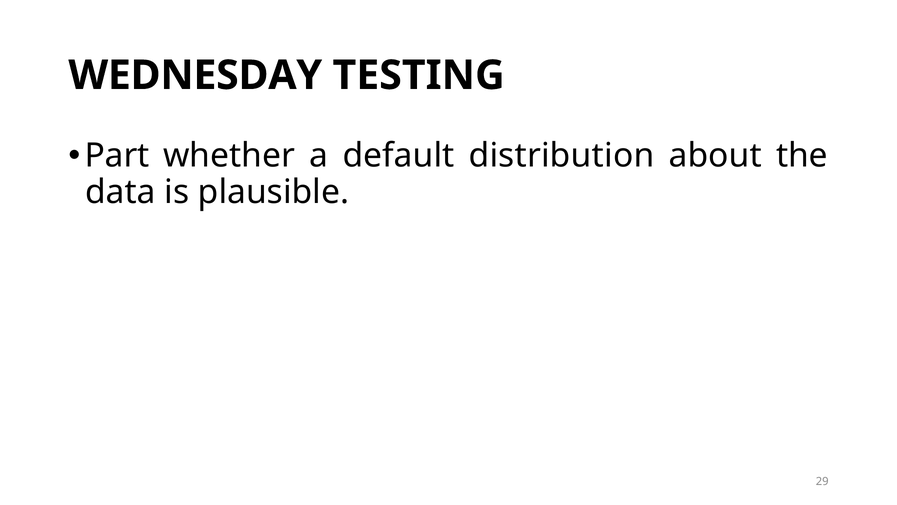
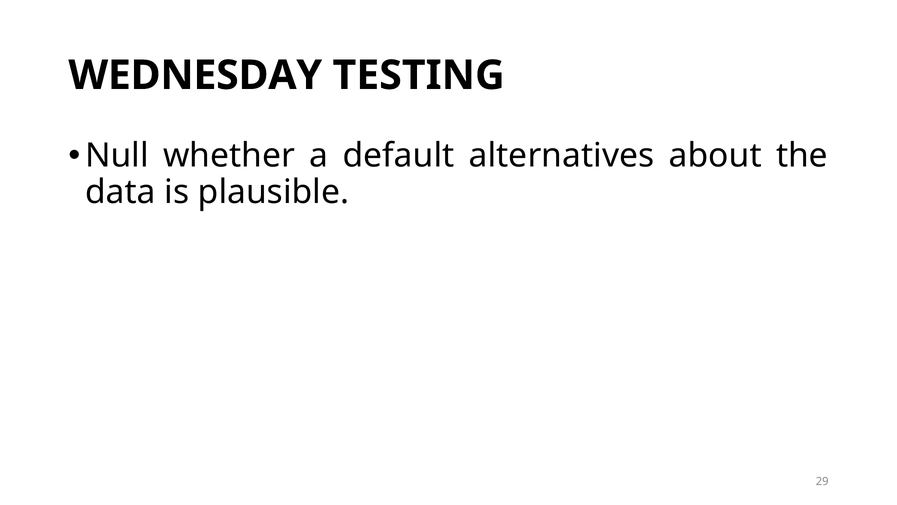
Part: Part -> Null
distribution: distribution -> alternatives
